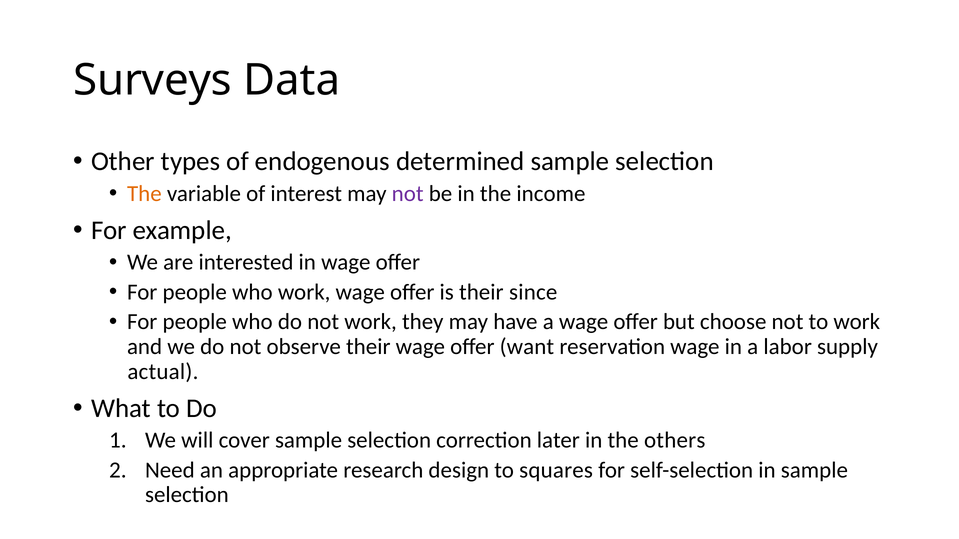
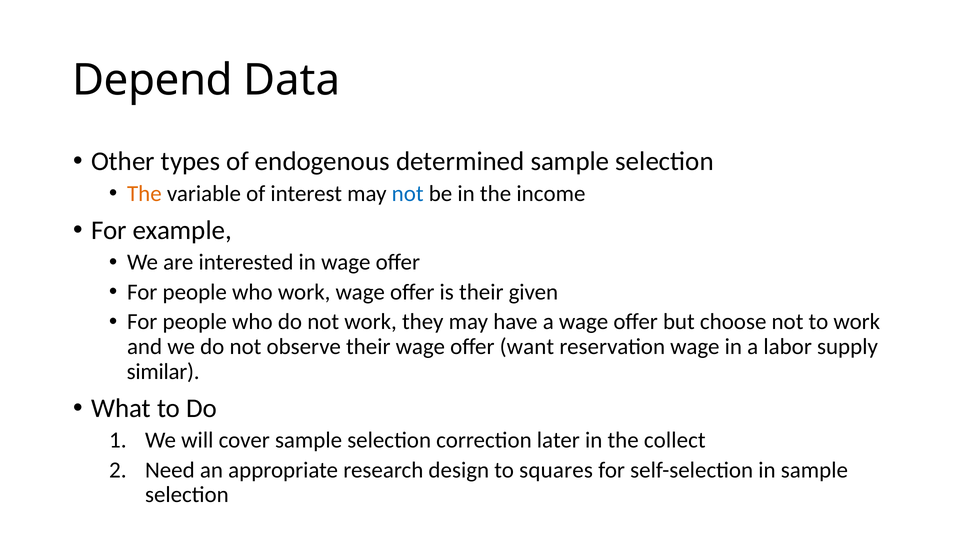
Surveys: Surveys -> Depend
not at (408, 194) colour: purple -> blue
since: since -> given
actual: actual -> similar
others: others -> collect
